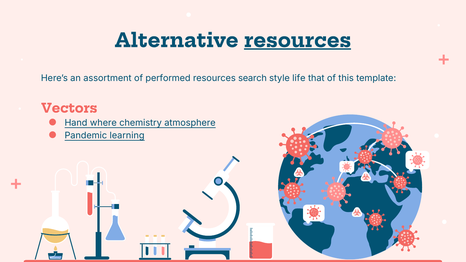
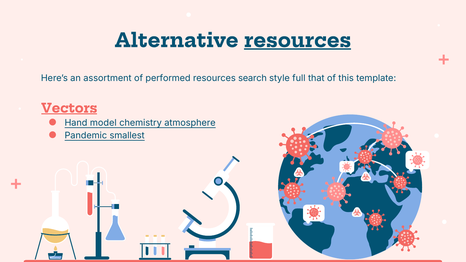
life: life -> full
Vectors underline: none -> present
where: where -> model
learning: learning -> smallest
